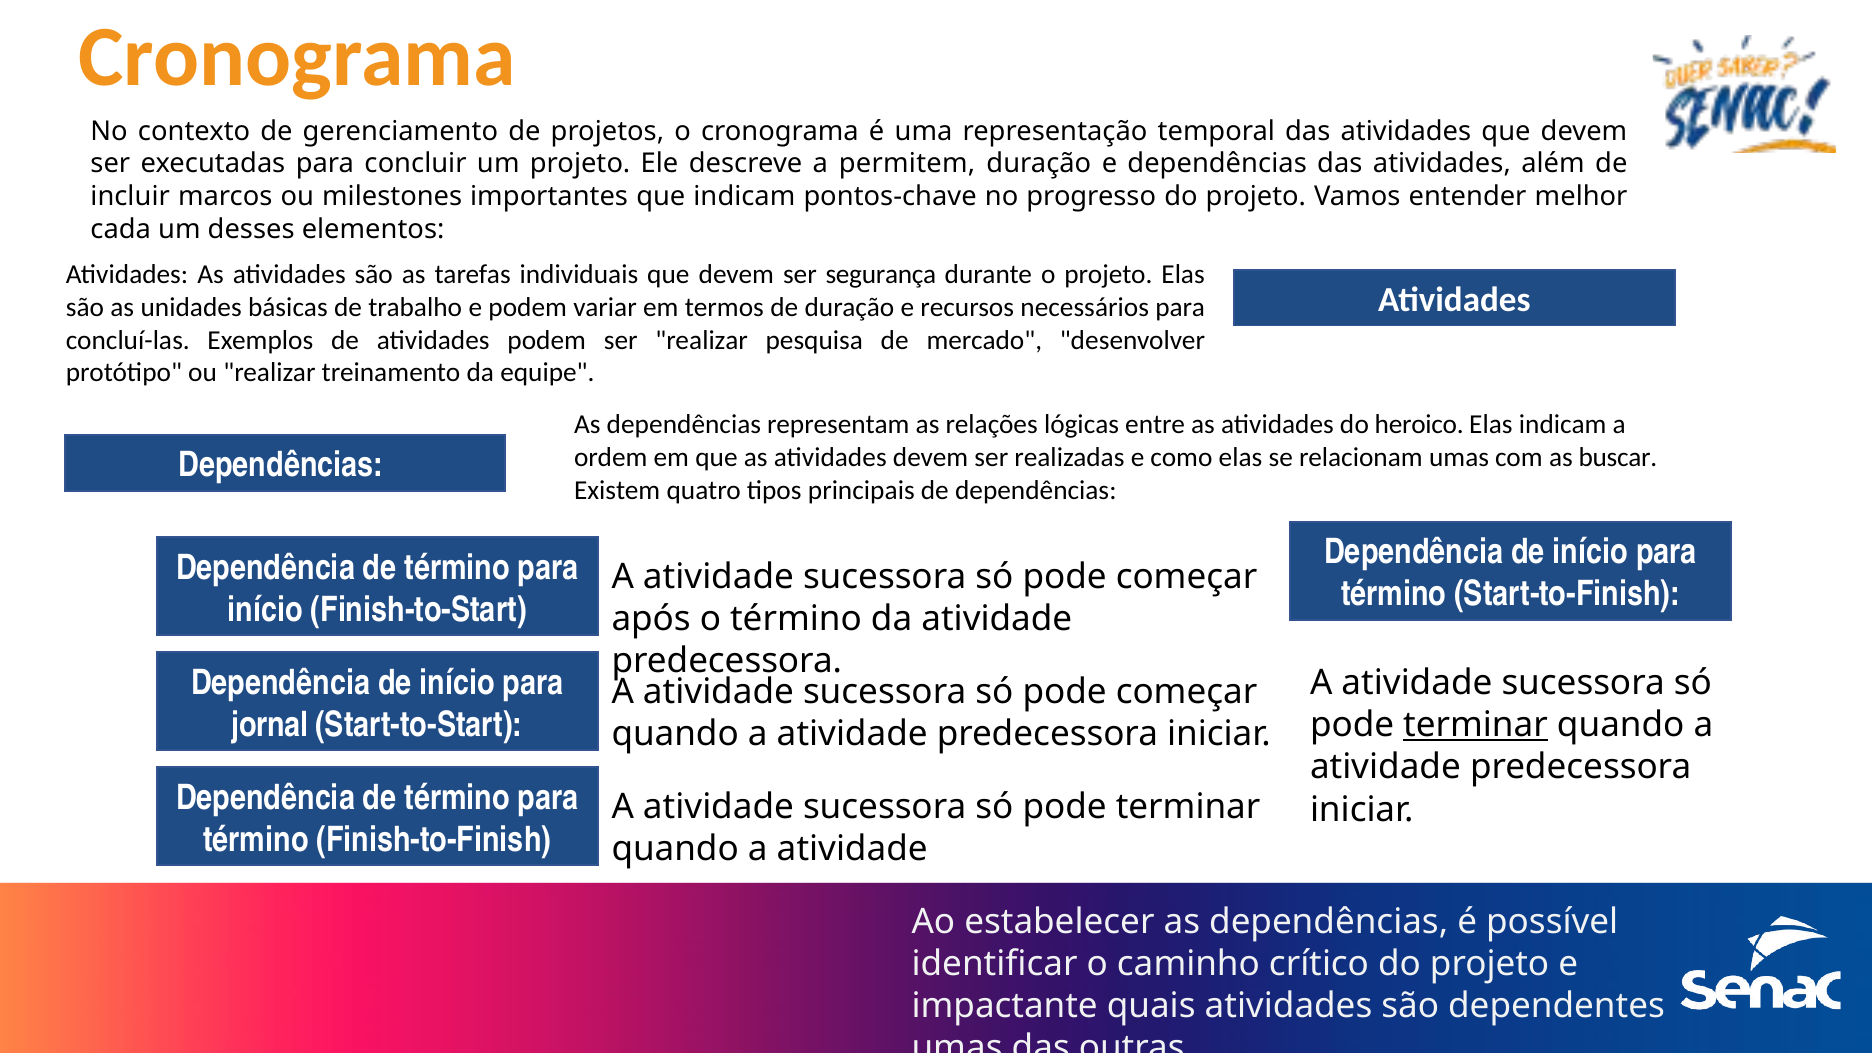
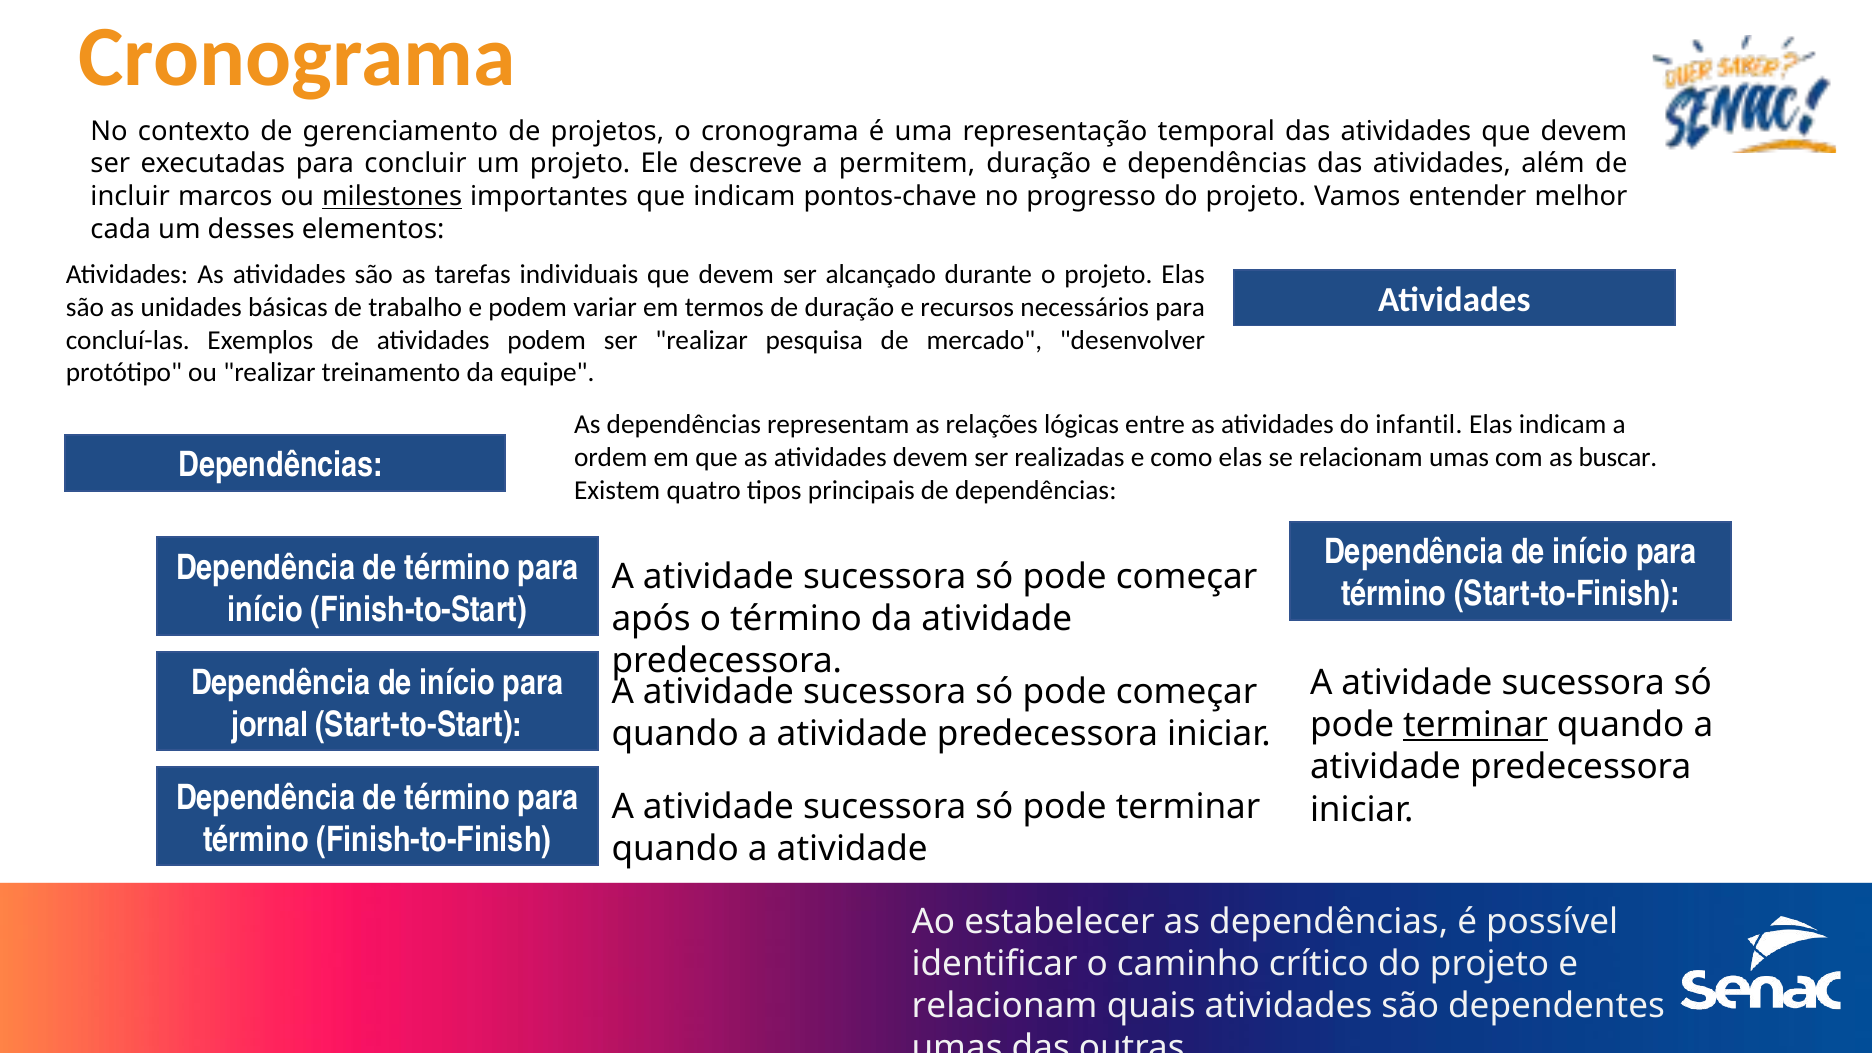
milestones underline: none -> present
segurança: segurança -> alcançado
heroico: heroico -> infantil
impactante at (1005, 1006): impactante -> relacionam
